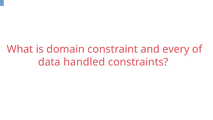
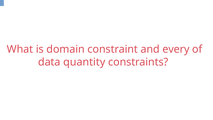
handled: handled -> quantity
